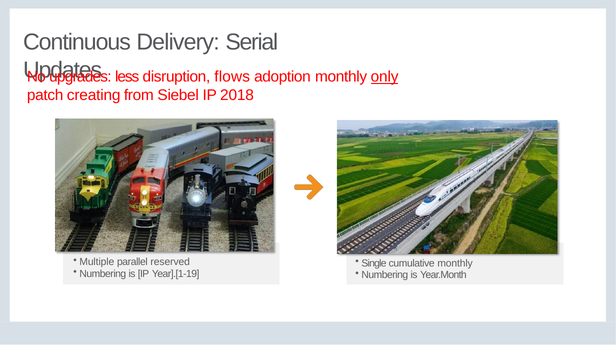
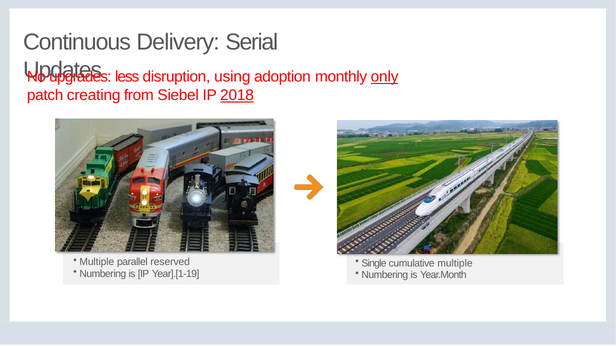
flows: flows -> using
2018 underline: none -> present
cumulative monthly: monthly -> multiple
